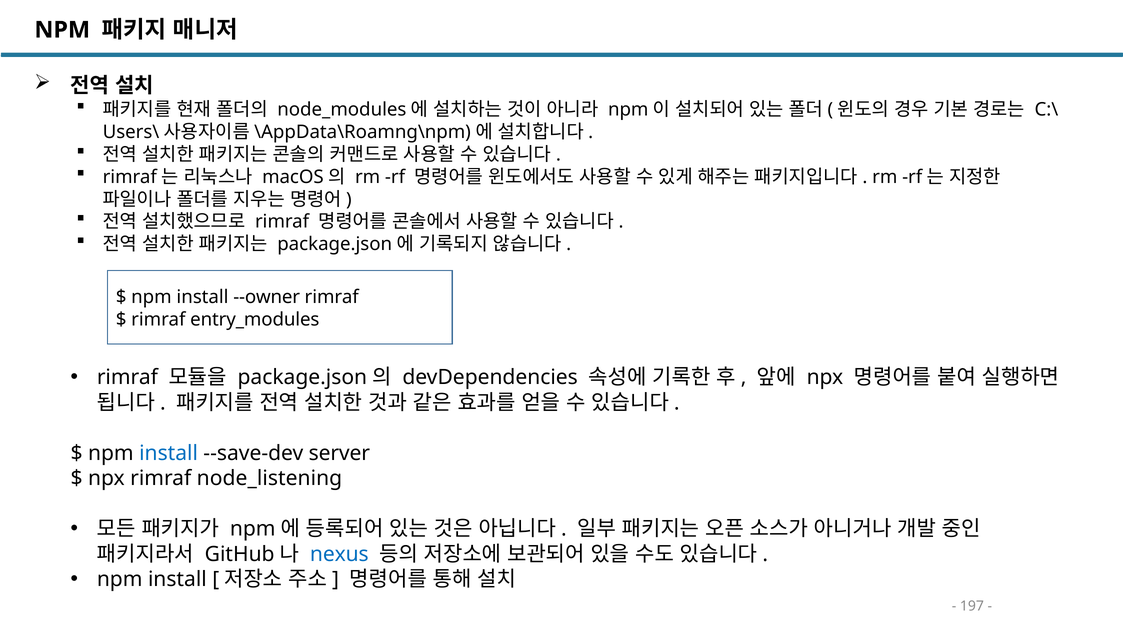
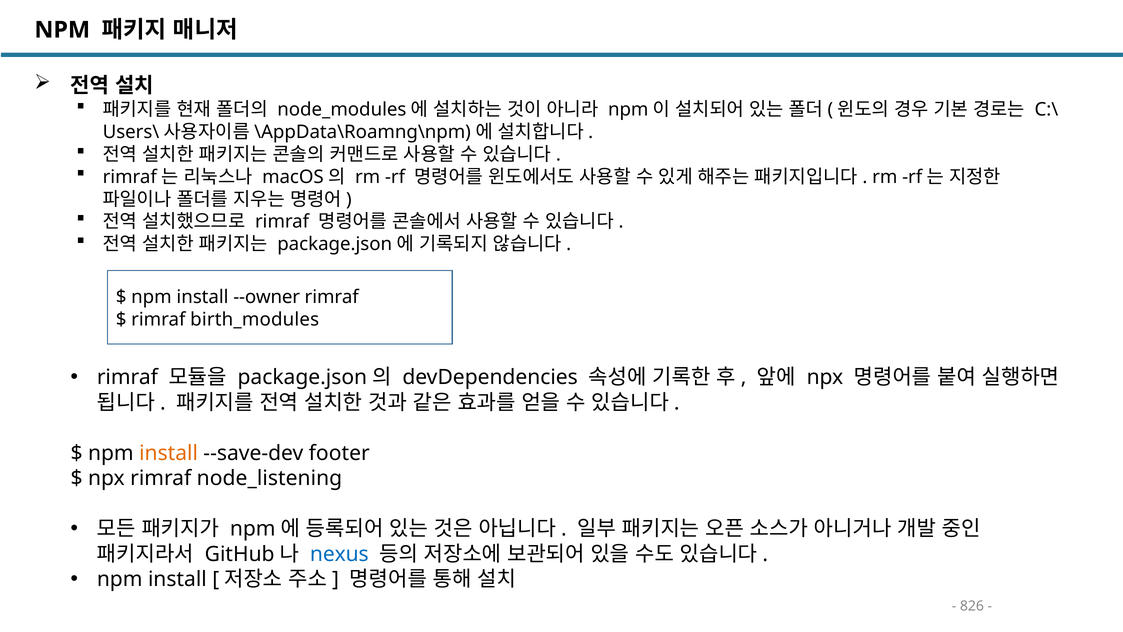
entry_modules: entry_modules -> birth_modules
install at (169, 453) colour: blue -> orange
server: server -> footer
197: 197 -> 826
